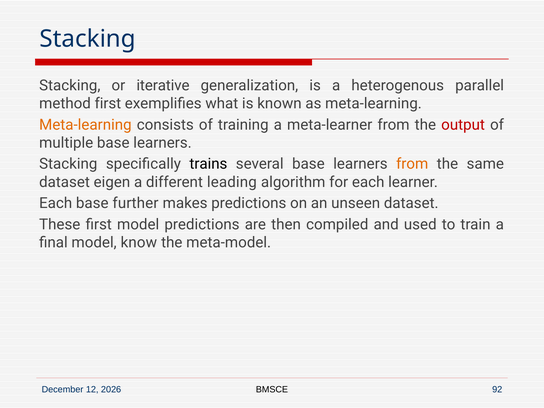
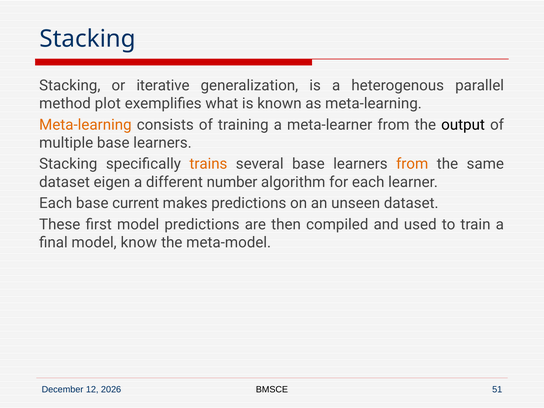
method first: first -> plot
output colour: red -> black
trains colour: black -> orange
leading: leading -> number
further: further -> current
92: 92 -> 51
